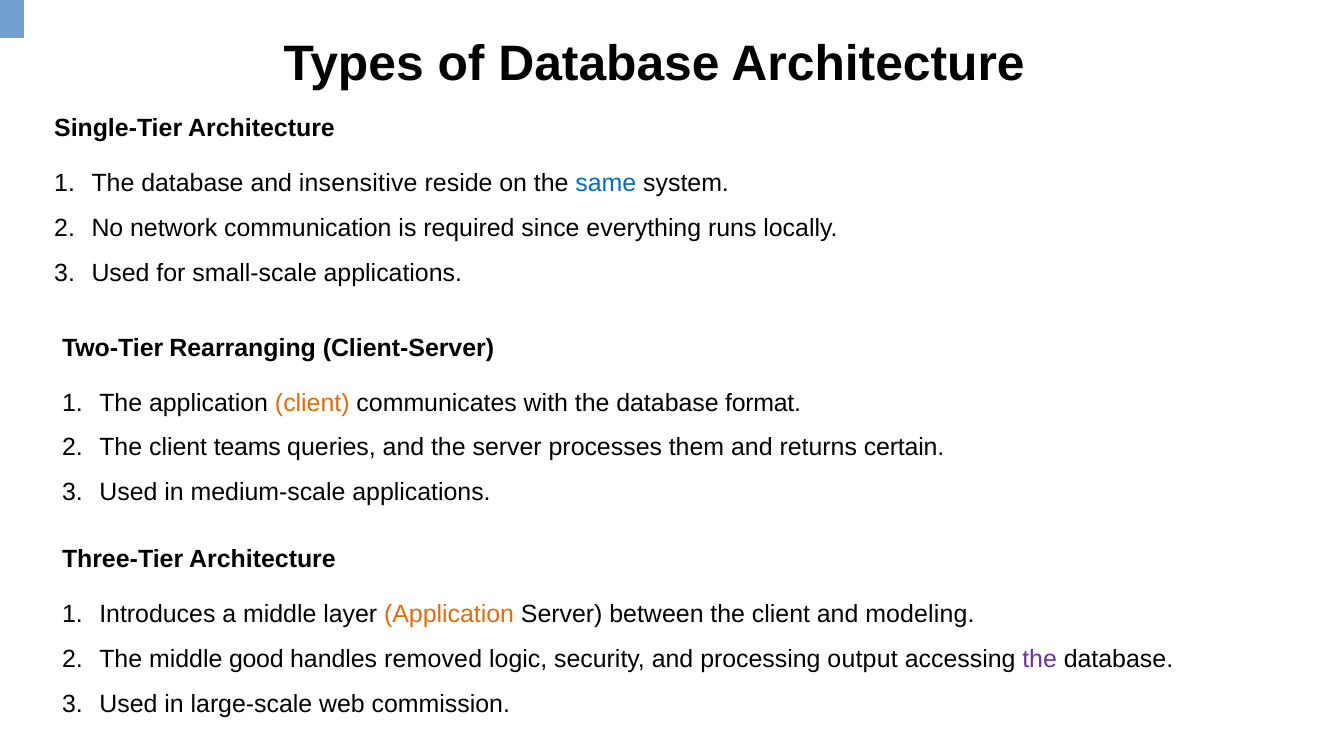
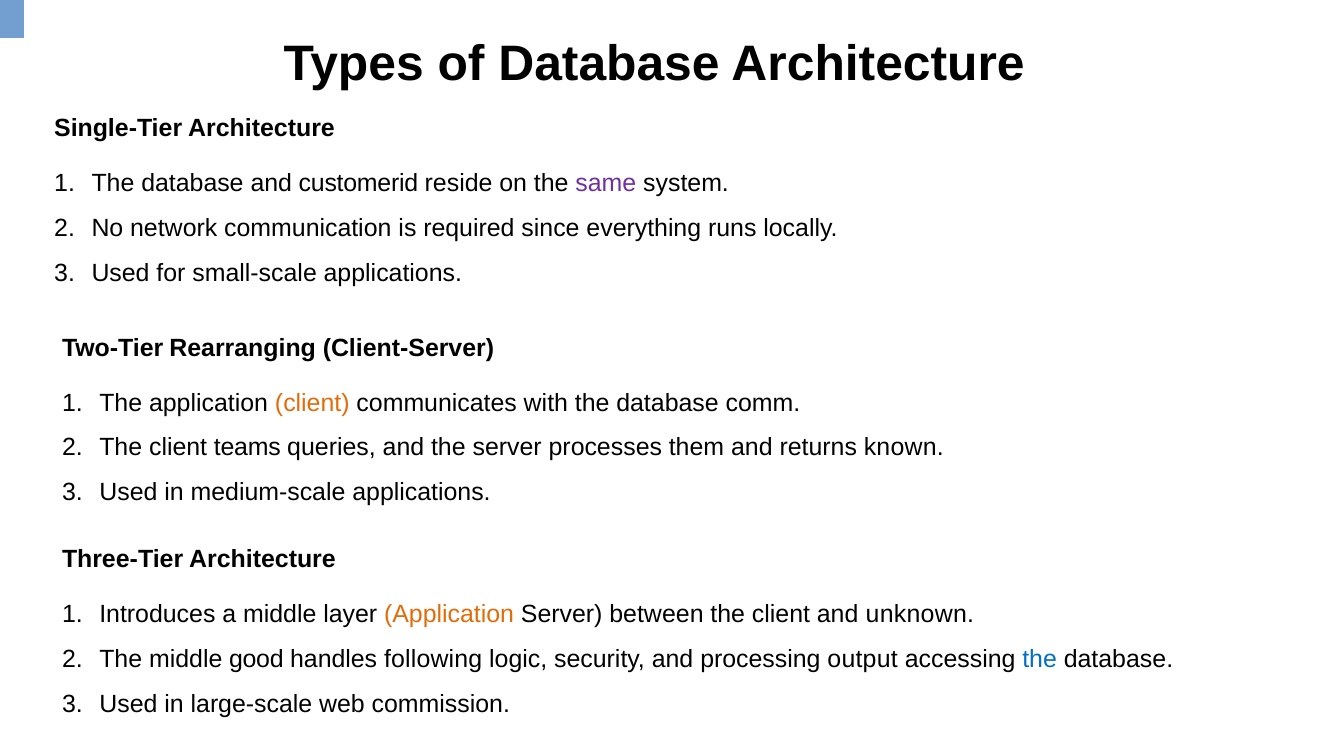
insensitive: insensitive -> customerid
same colour: blue -> purple
format: format -> comm
certain: certain -> known
modeling: modeling -> unknown
removed: removed -> following
the at (1040, 659) colour: purple -> blue
